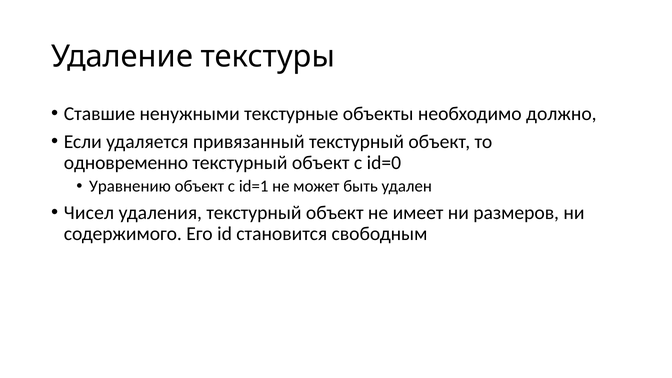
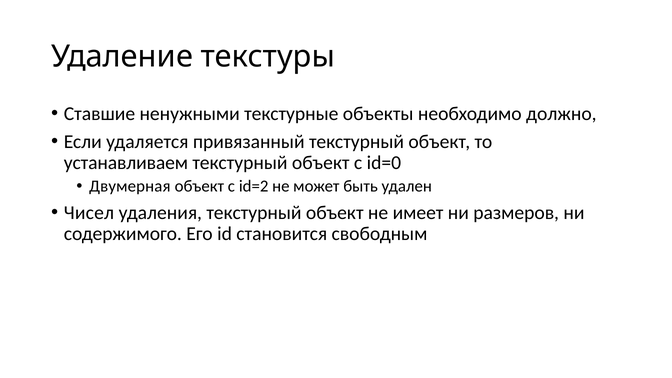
одновременно: одновременно -> устанавливаем
Уравнению: Уравнению -> Двумерная
id=1: id=1 -> id=2
